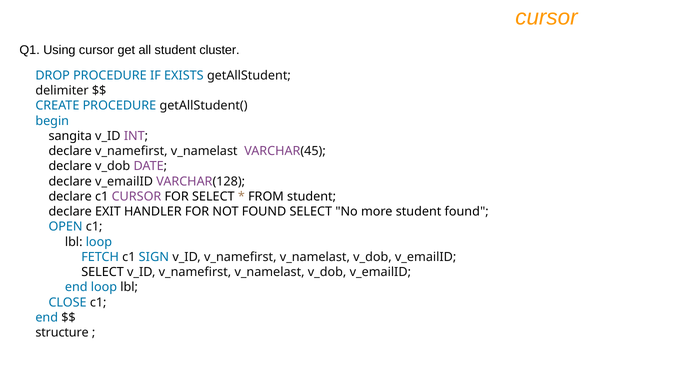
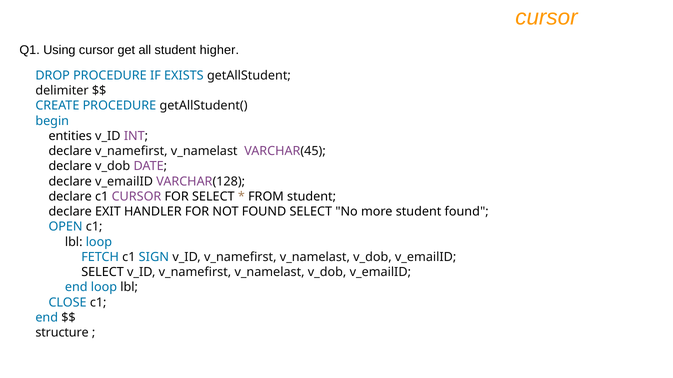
cluster: cluster -> higher
sangita: sangita -> entities
